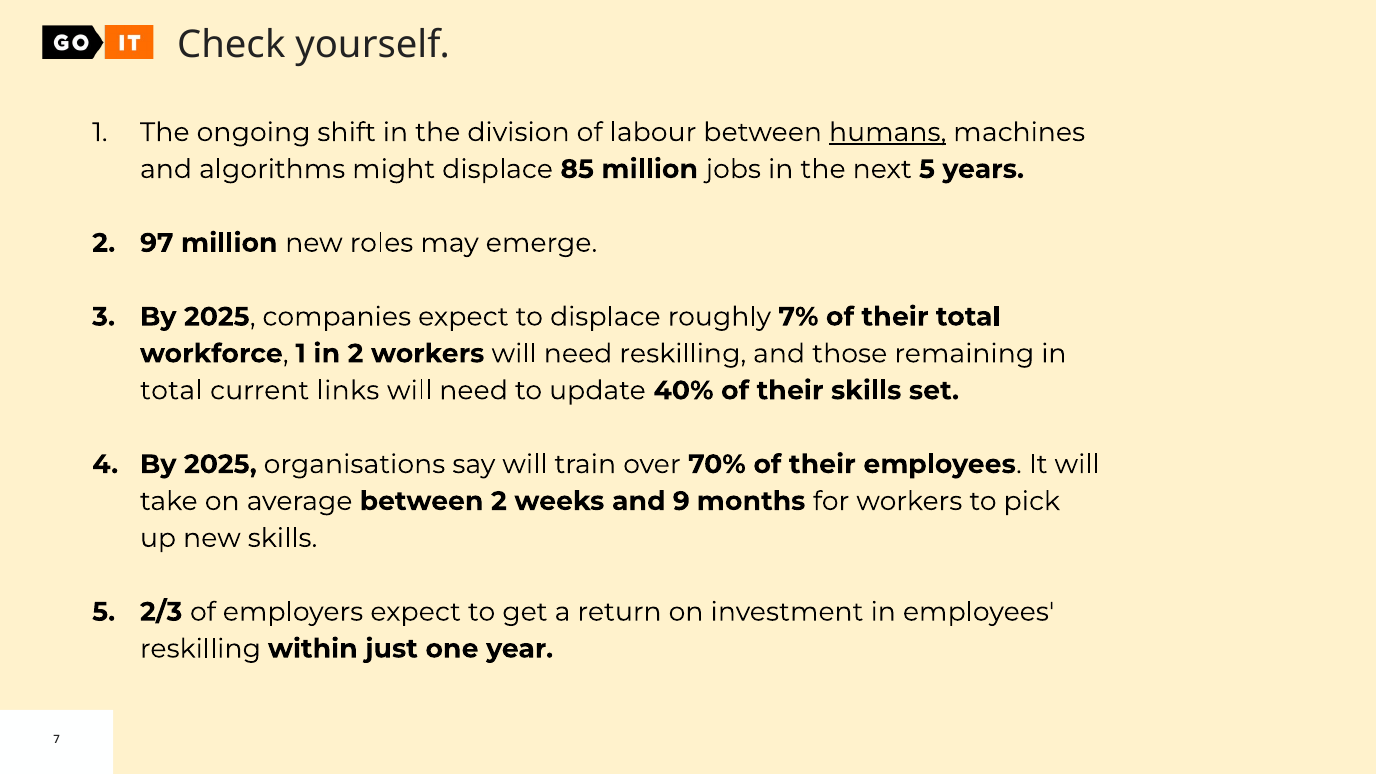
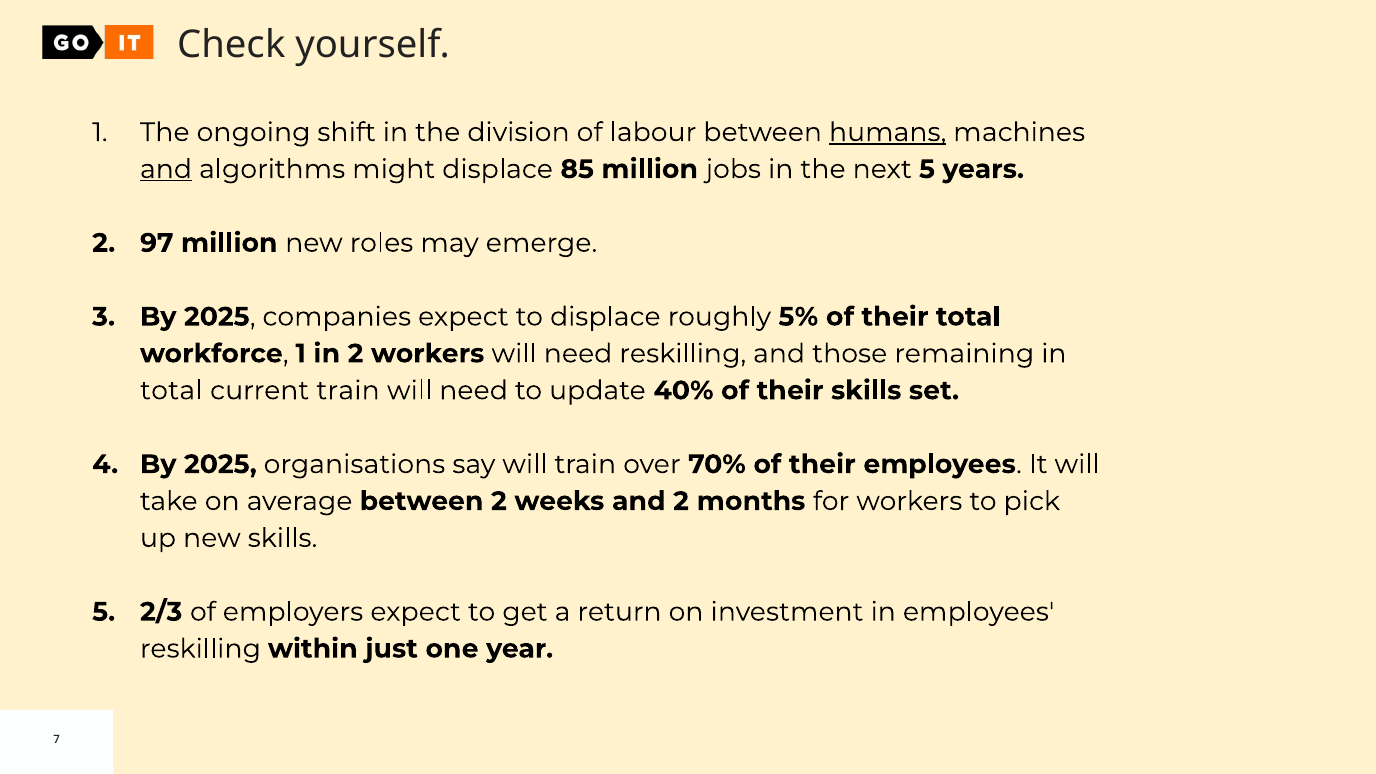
and at (166, 169) underline: none -> present
7%: 7% -> 5%
current links: links -> train
and 9: 9 -> 2
